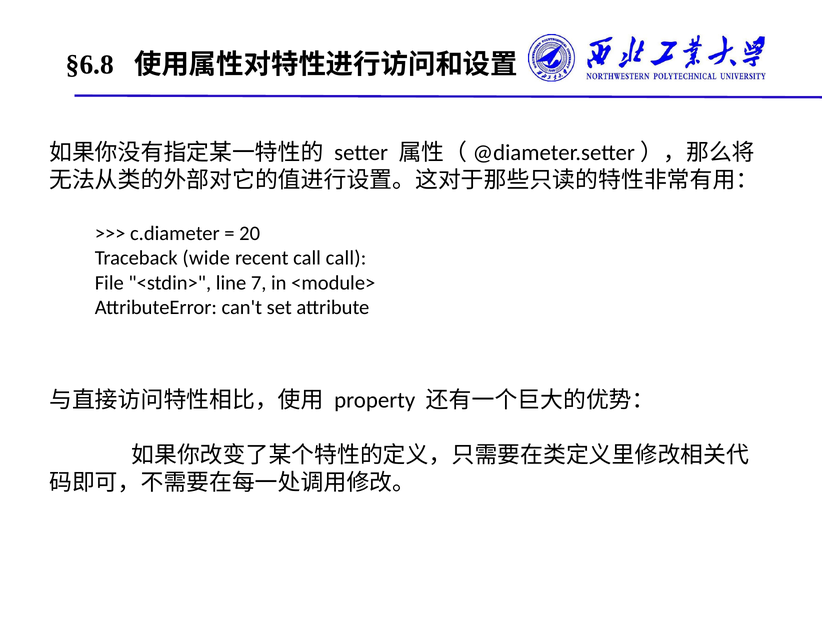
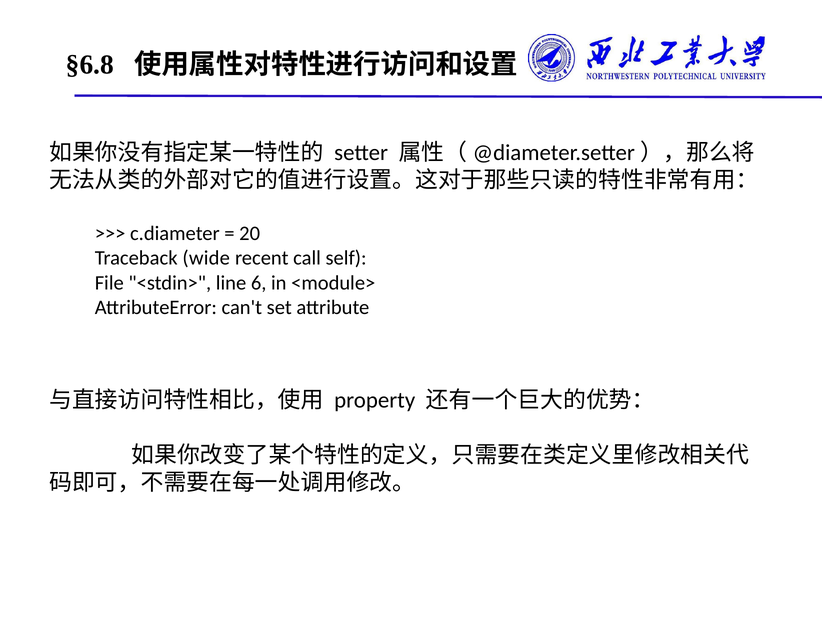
call call: call -> self
7: 7 -> 6
